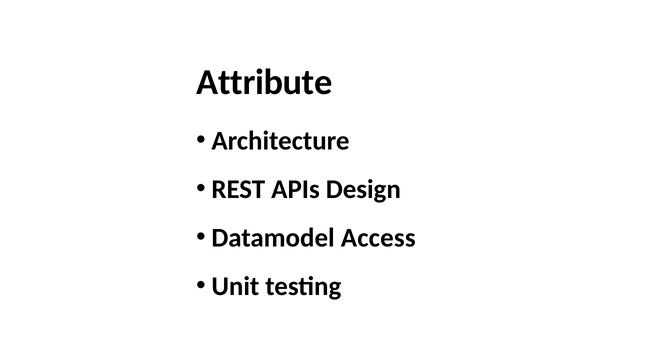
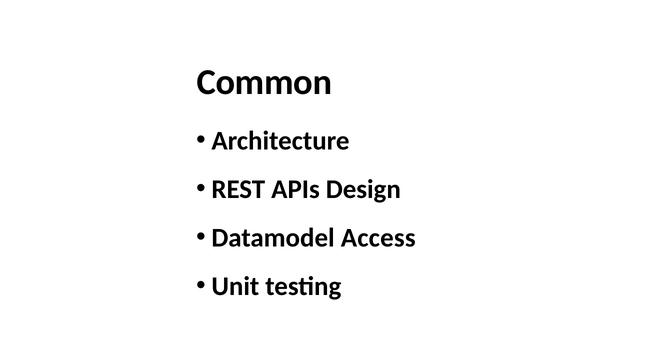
Attribute: Attribute -> Common
